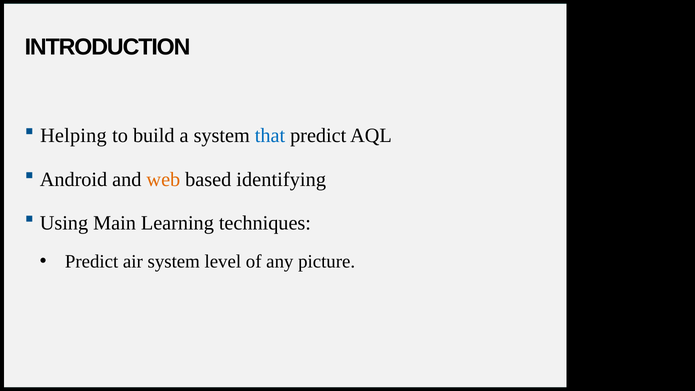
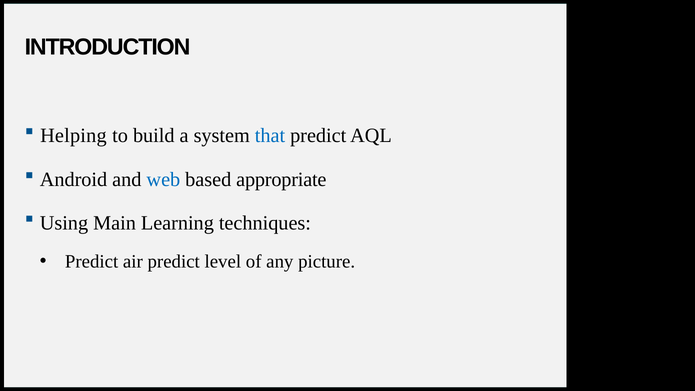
web colour: orange -> blue
identifying: identifying -> appropriate
air system: system -> predict
